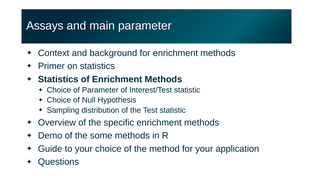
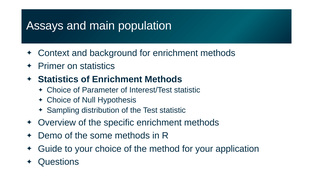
main parameter: parameter -> population
